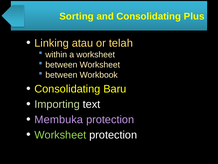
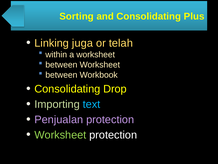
atau: atau -> juga
Baru: Baru -> Drop
text colour: white -> light blue
Membuka: Membuka -> Penjualan
